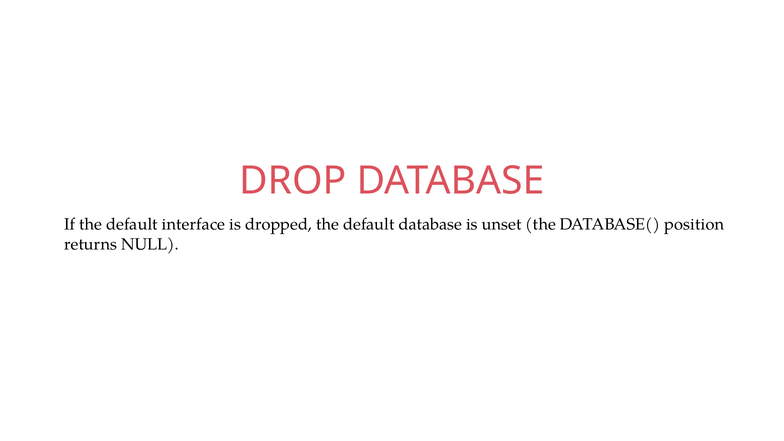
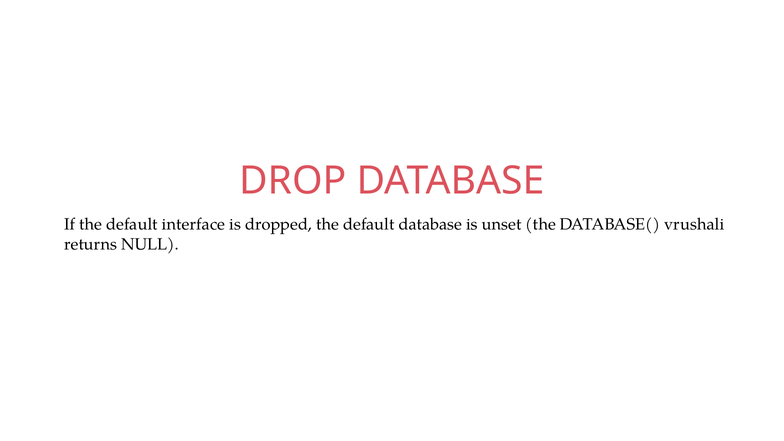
position: position -> vrushali
